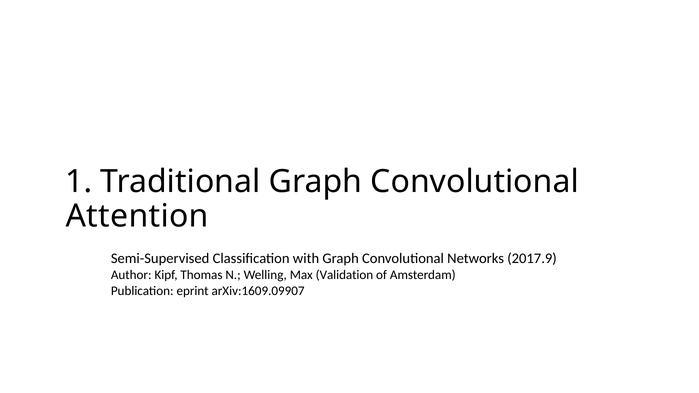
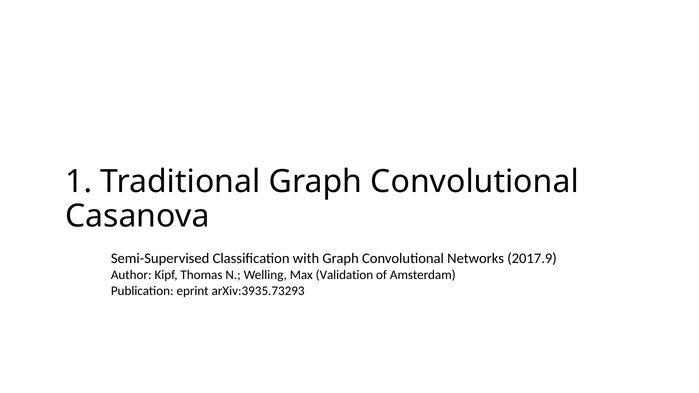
Attention: Attention -> Casanova
arXiv:1609.09907: arXiv:1609.09907 -> arXiv:3935.73293
